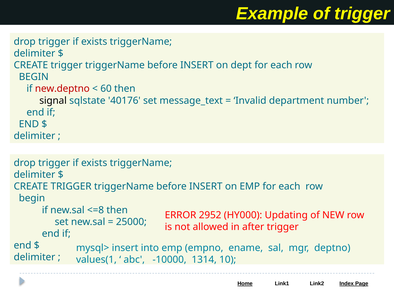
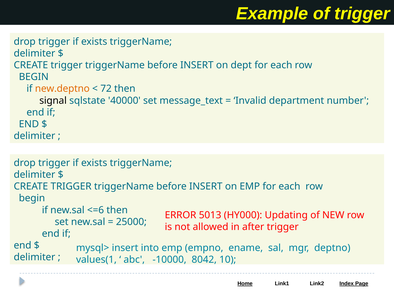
new.deptno colour: red -> orange
60: 60 -> 72
40176: 40176 -> 40000
<=8: <=8 -> <=6
2952: 2952 -> 5013
1314: 1314 -> 8042
